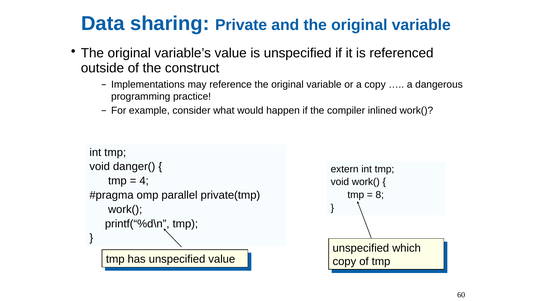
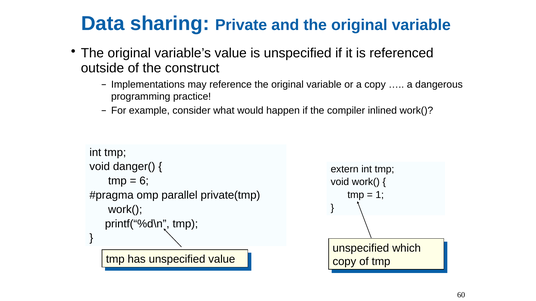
4: 4 -> 6
8: 8 -> 1
